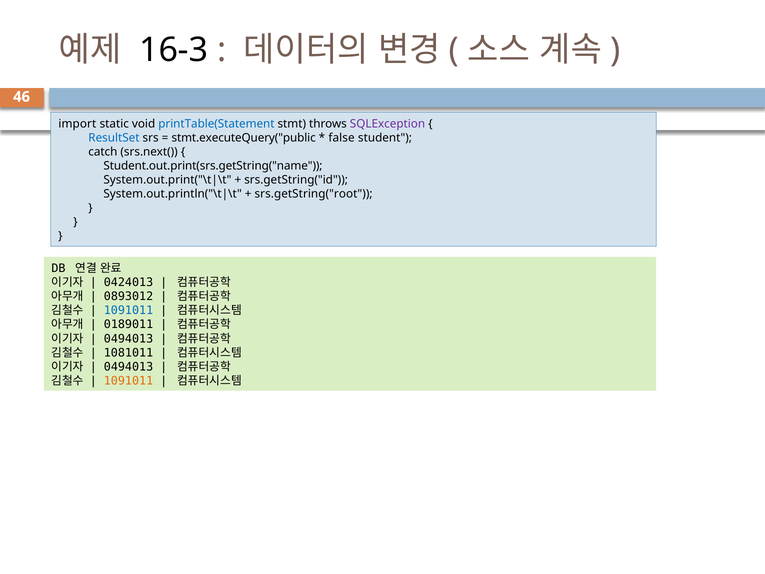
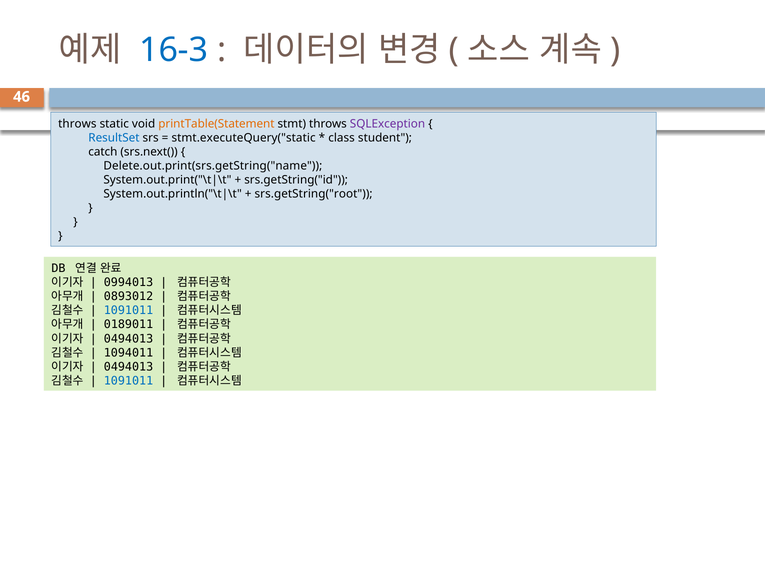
16-3 colour: black -> blue
import at (77, 124): import -> throws
printTable(Statement colour: blue -> orange
stmt.executeQuery("public: stmt.executeQuery("public -> stmt.executeQuery("static
false: false -> class
Student.out.print(srs.getString("name: Student.out.print(srs.getString("name -> Delete.out.print(srs.getString("name
0424013: 0424013 -> 0994013
1081011: 1081011 -> 1094011
1091011 at (128, 381) colour: orange -> blue
